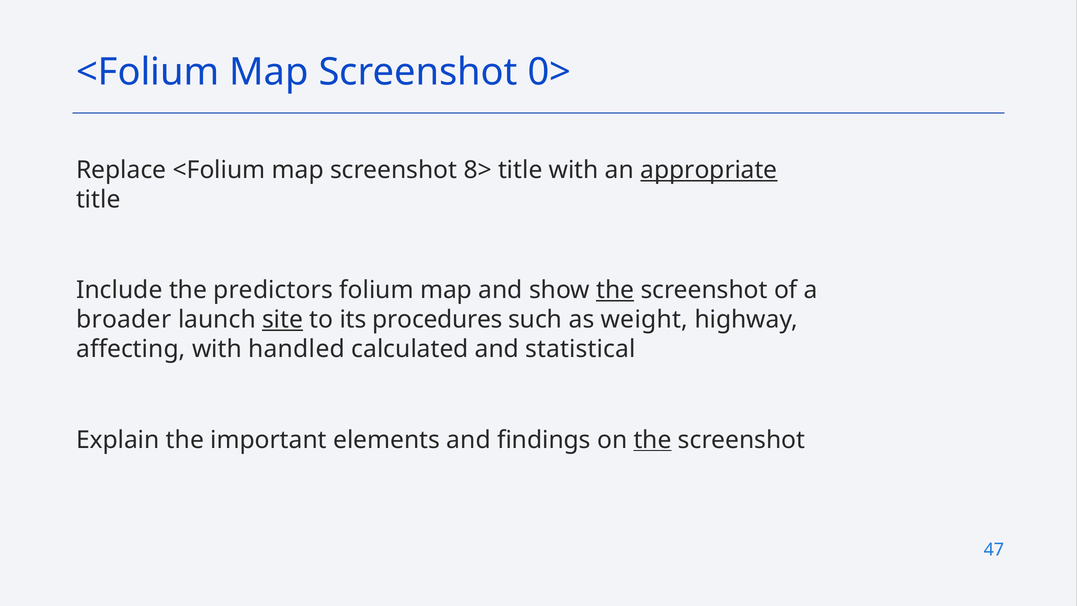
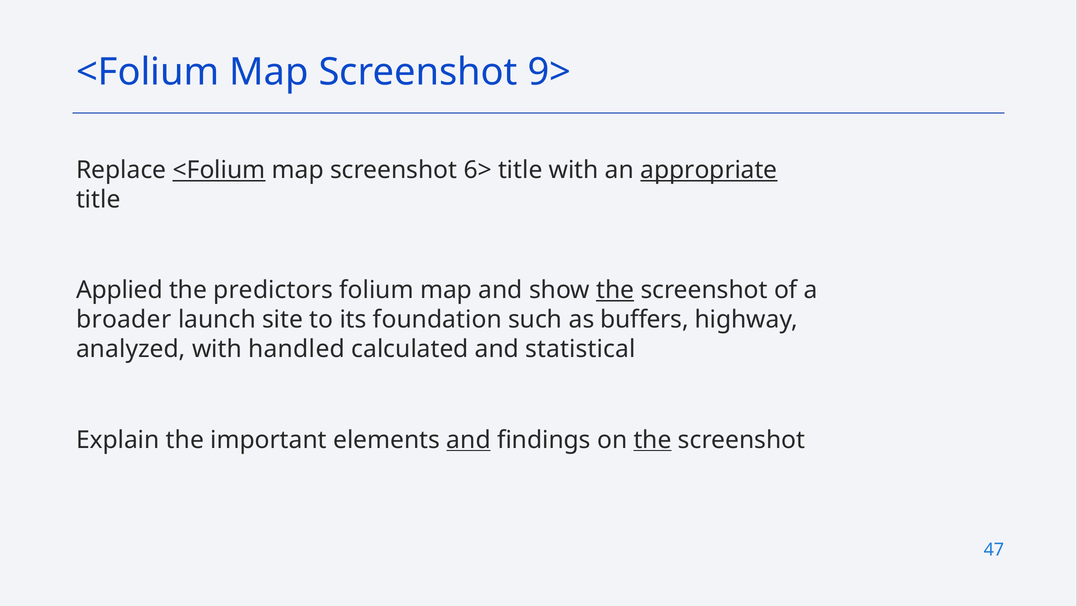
0>: 0> -> 9>
<Folium at (219, 170) underline: none -> present
8>: 8> -> 6>
Include: Include -> Applied
site underline: present -> none
procedures: procedures -> foundation
weight: weight -> buffers
affecting: affecting -> analyzed
and at (469, 440) underline: none -> present
